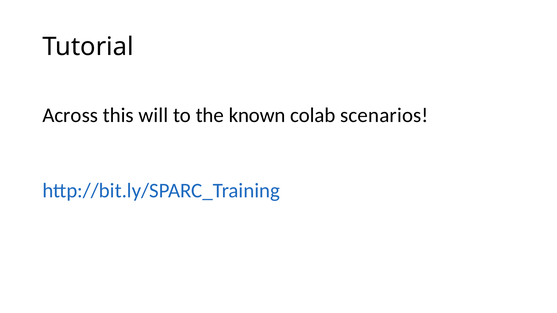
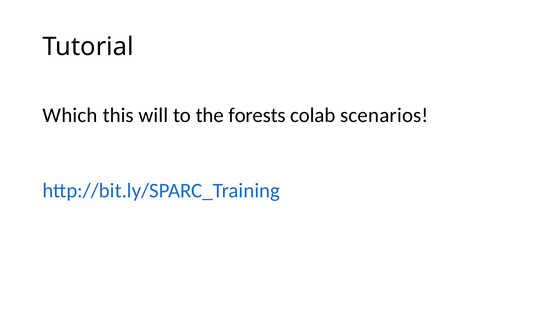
Across: Across -> Which
known: known -> forests
